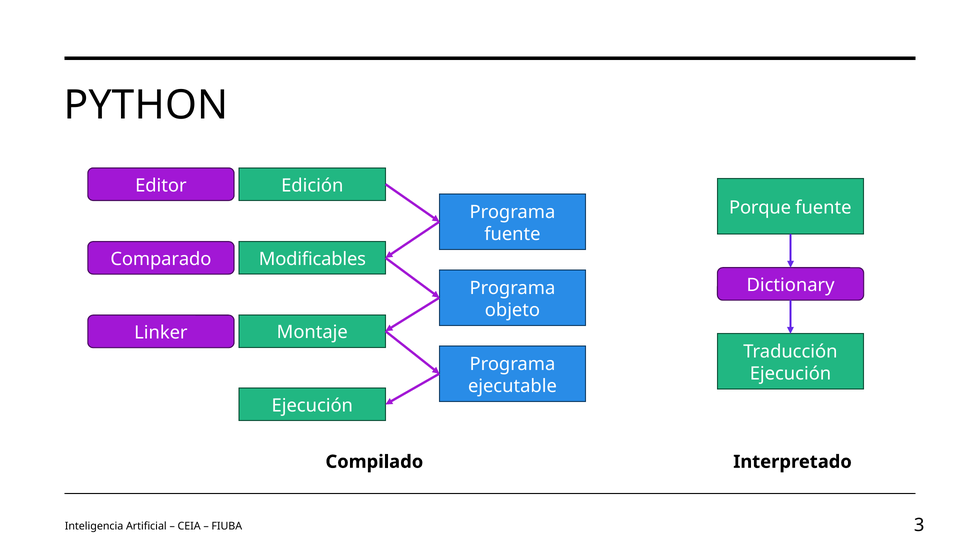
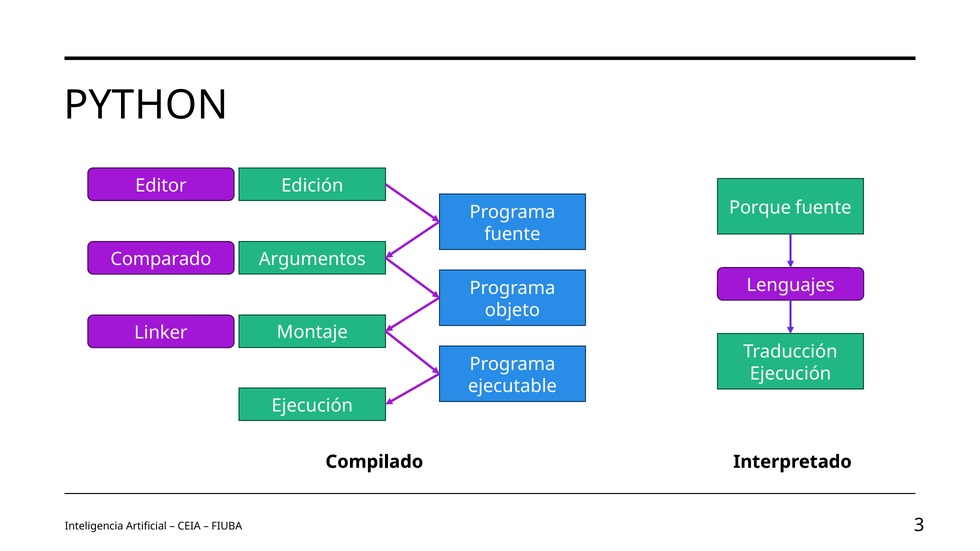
Modificables: Modificables -> Argumentos
Dictionary: Dictionary -> Lenguajes
